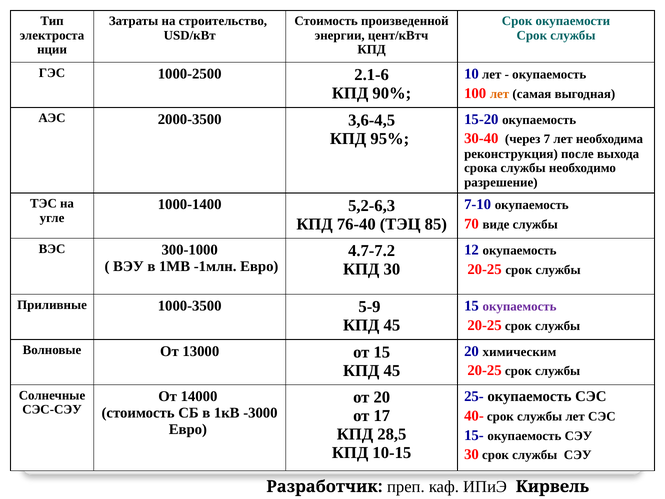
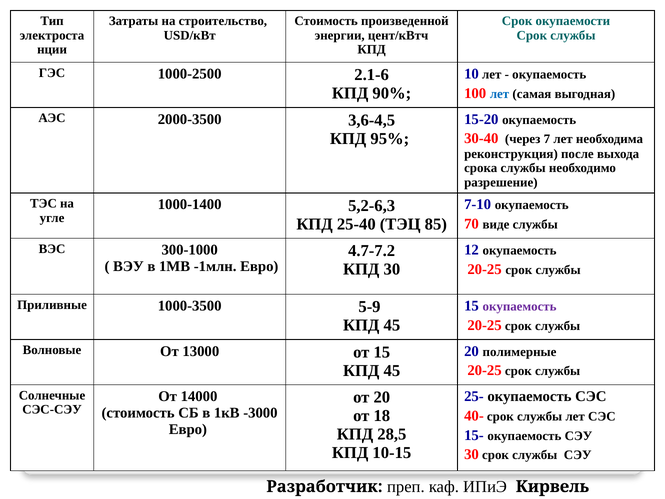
лет at (500, 94) colour: orange -> blue
76-40: 76-40 -> 25-40
химическим: химическим -> полимерные
17: 17 -> 18
